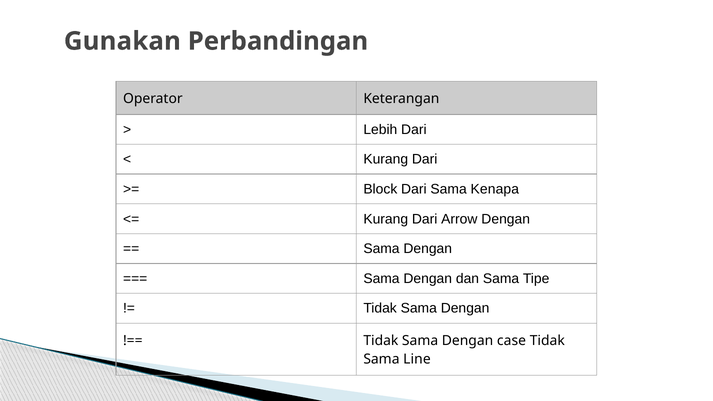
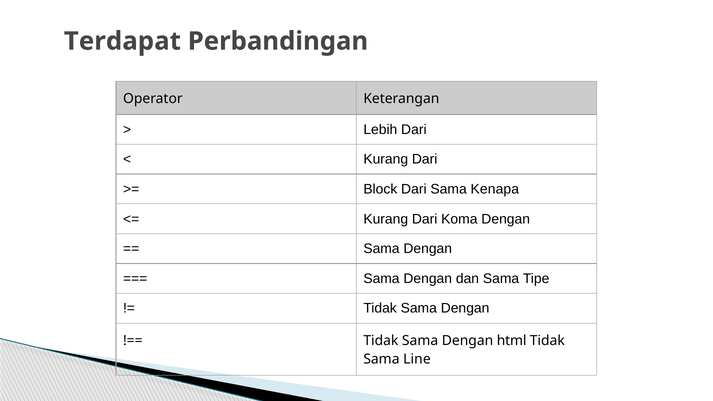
Gunakan: Gunakan -> Terdapat
Arrow: Arrow -> Koma
case: case -> html
